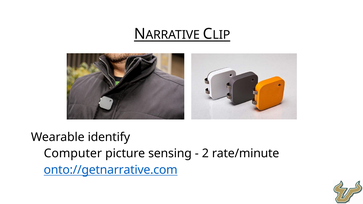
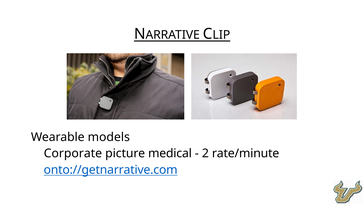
identify: identify -> models
Computer: Computer -> Corporate
sensing: sensing -> medical
